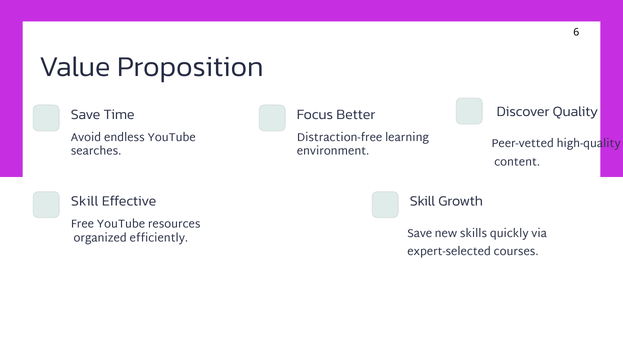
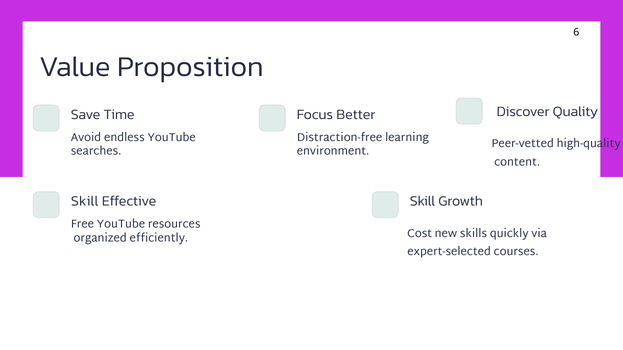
Save at (420, 234): Save -> Cost
